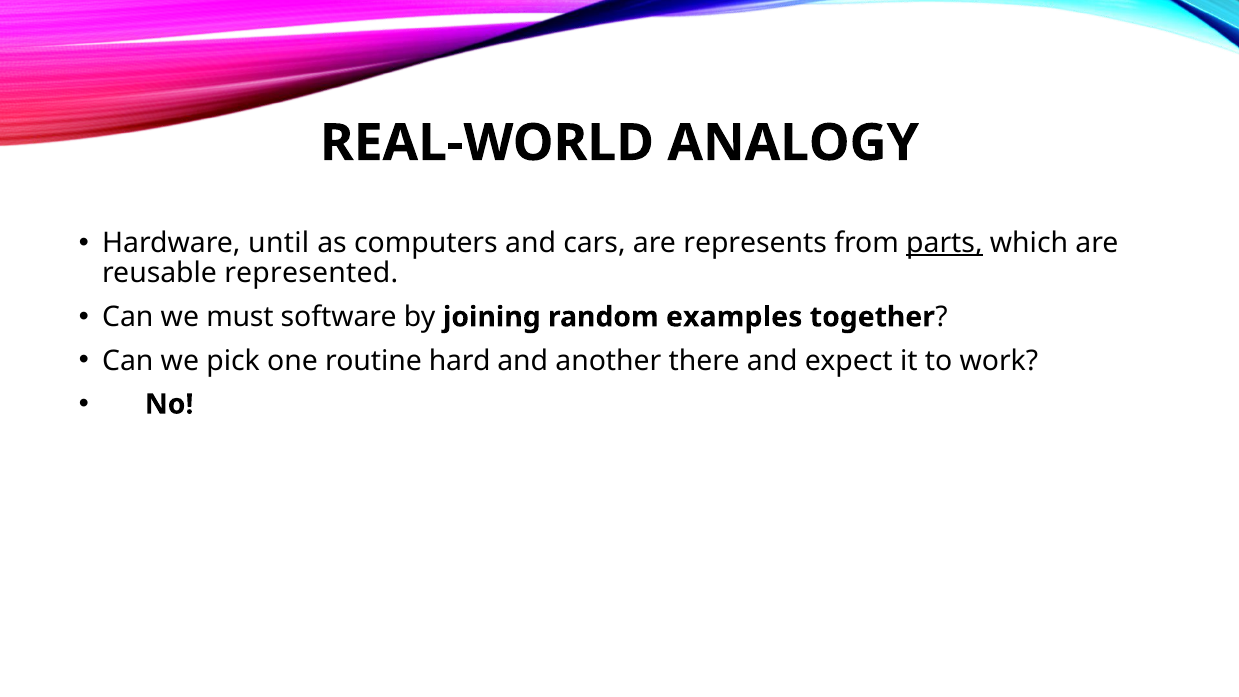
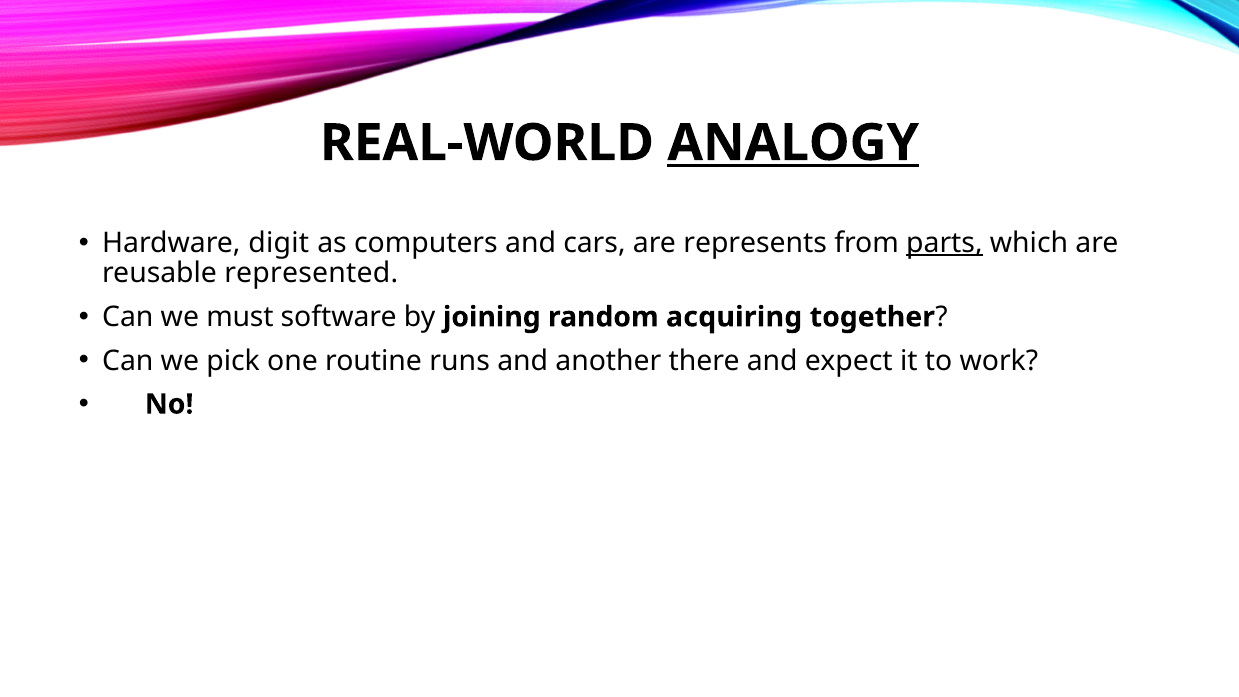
ANALOGY underline: none -> present
until: until -> digit
examples: examples -> acquiring
hard: hard -> runs
